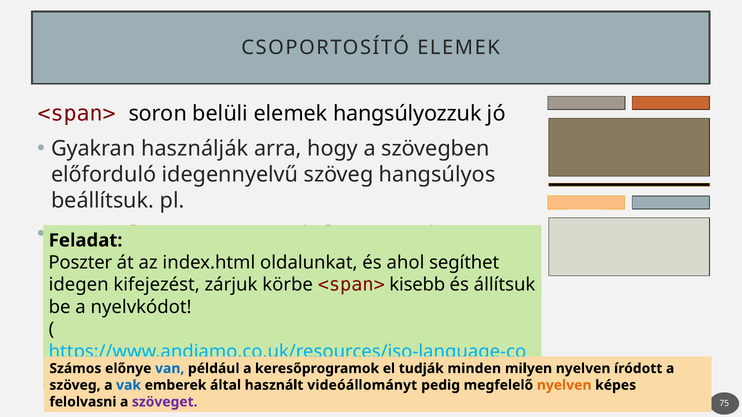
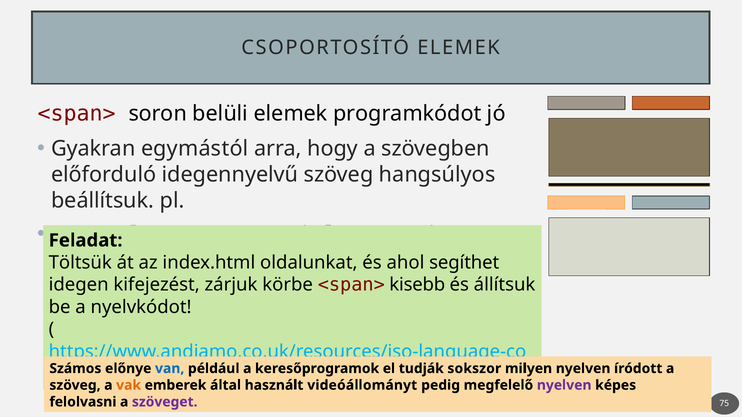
hangsúlyozzuk: hangsúlyozzuk -> programkódot
használják: használják -> egymástól
Poszter: Poszter -> Töltsük
minden: minden -> sokszor
vak colour: blue -> orange
nyelven at (564, 386) colour: orange -> purple
